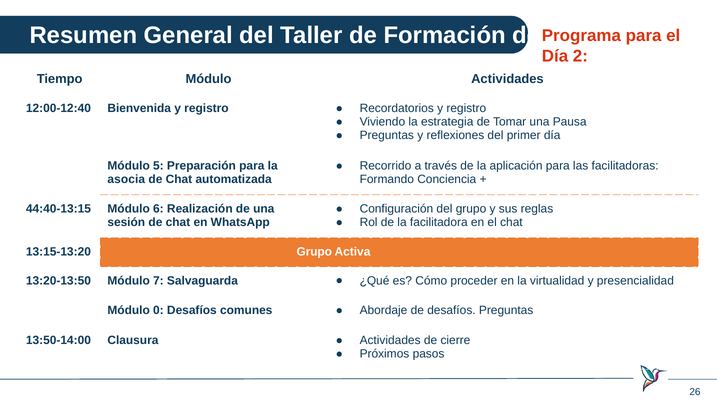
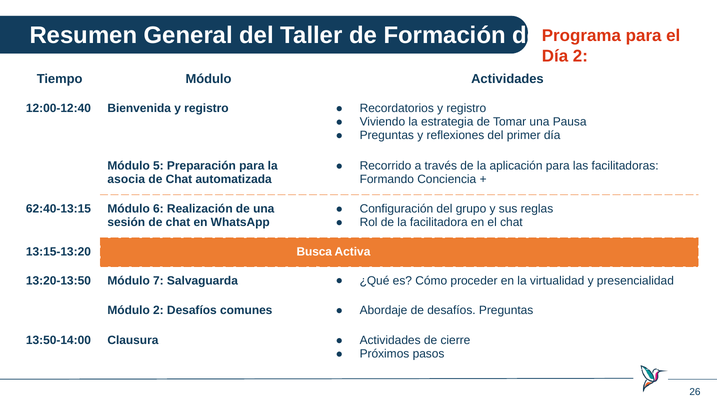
44:40-13:15: 44:40-13:15 -> 62:40-13:15
13:15-13:20 Grupo: Grupo -> Busca
Módulo 0: 0 -> 2
